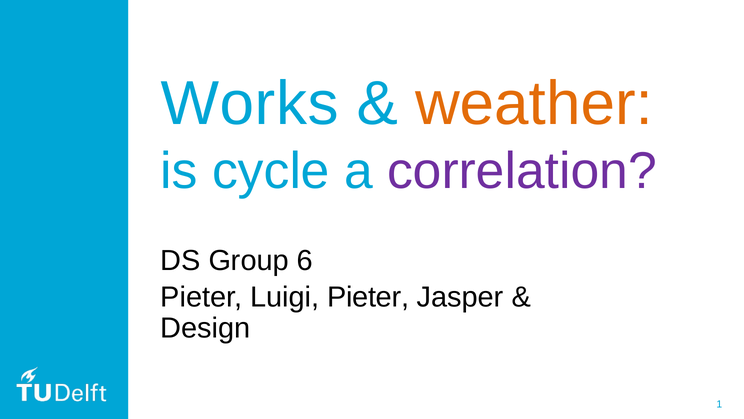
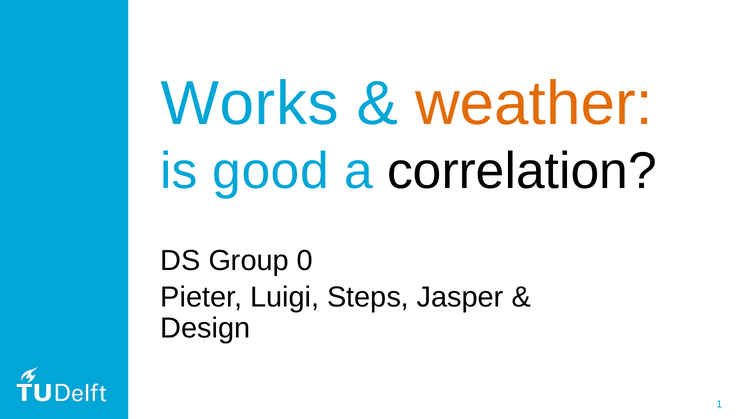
cycle: cycle -> good
correlation colour: purple -> black
6: 6 -> 0
Luigi Pieter: Pieter -> Steps
